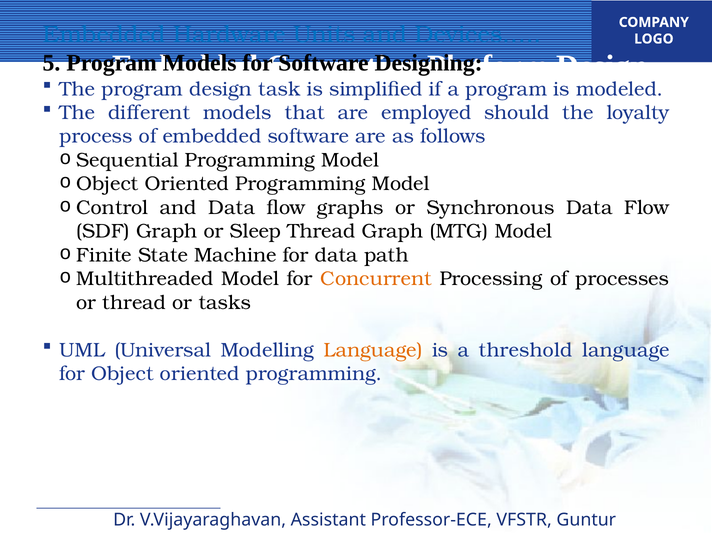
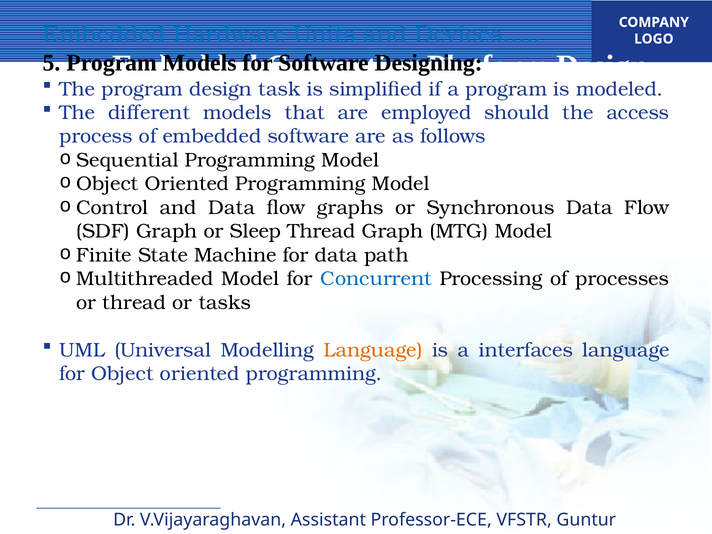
loyalty: loyalty -> access
Concurrent colour: orange -> blue
threshold: threshold -> interfaces
